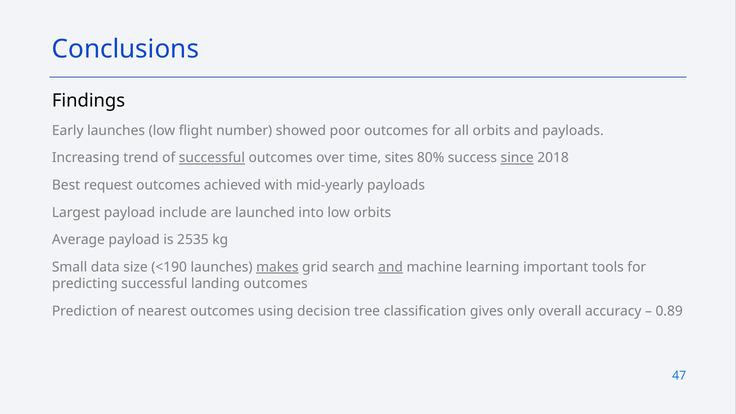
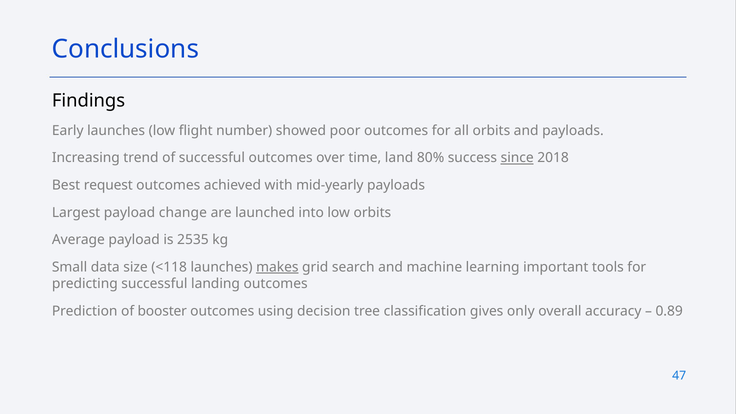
successful at (212, 158) underline: present -> none
sites: sites -> land
include: include -> change
<190: <190 -> <118
and at (391, 267) underline: present -> none
nearest: nearest -> booster
